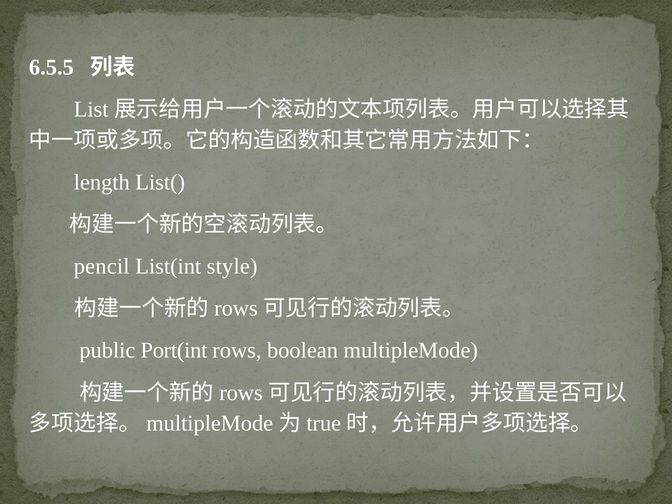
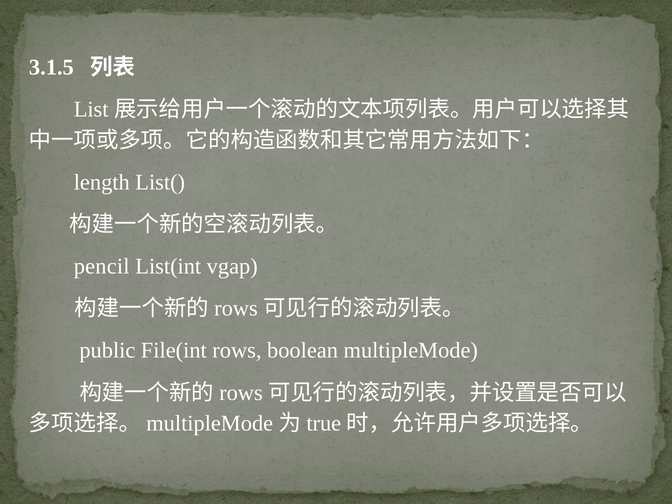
6.5.5: 6.5.5 -> 3.1.5
style: style -> vgap
Port(int: Port(int -> File(int
